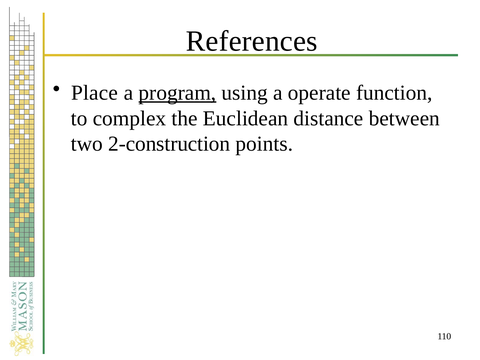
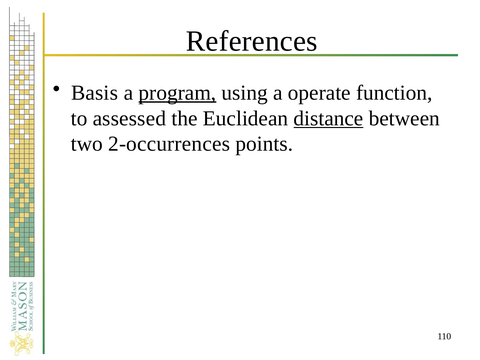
Place: Place -> Basis
complex: complex -> assessed
distance underline: none -> present
2-construction: 2-construction -> 2-occurrences
